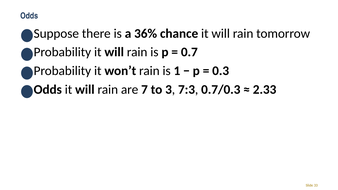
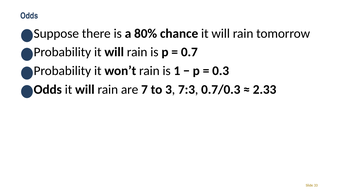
36%: 36% -> 80%
